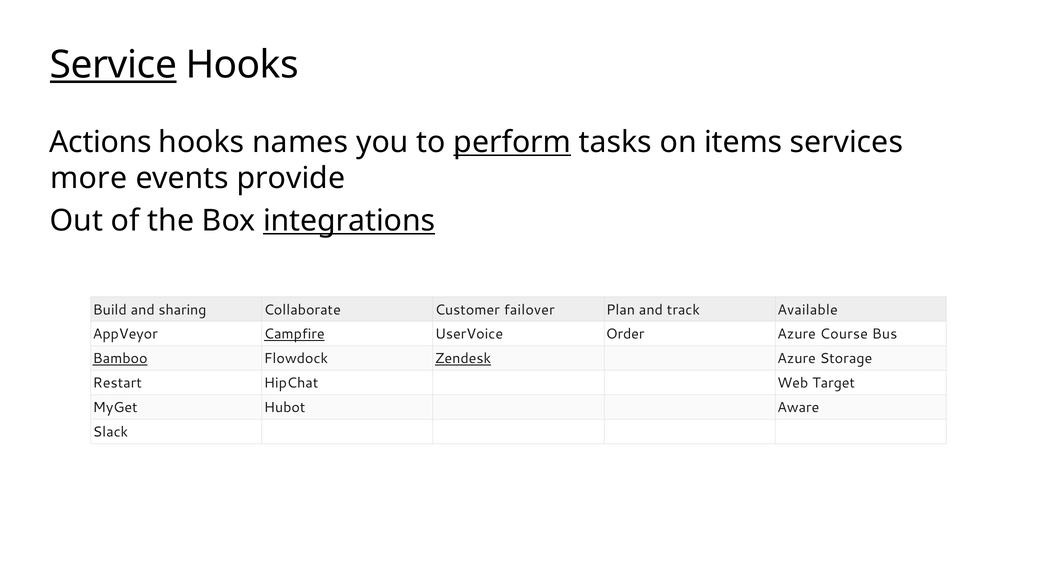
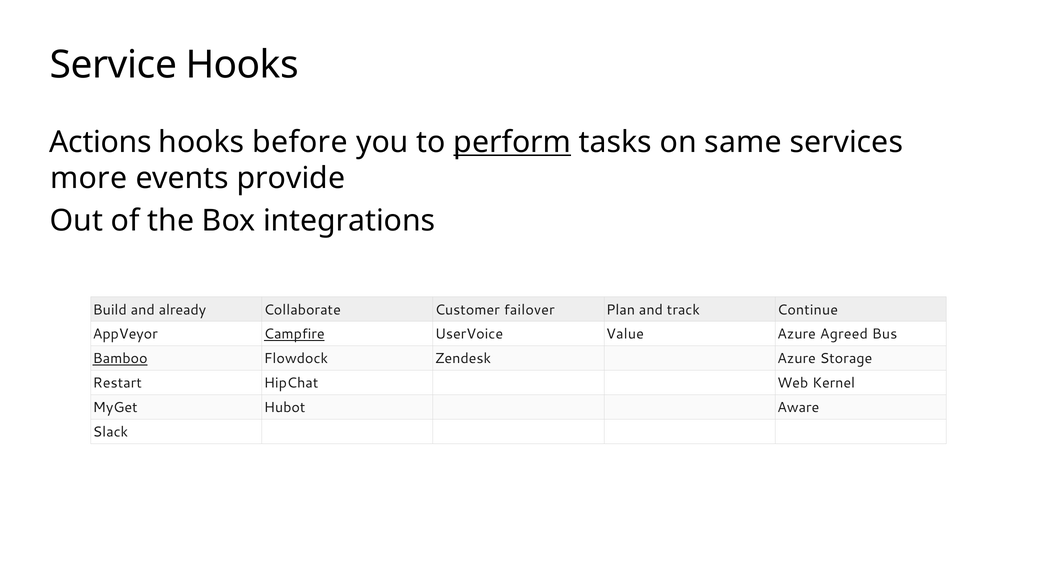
Service underline: present -> none
names: names -> before
items: items -> same
integrations underline: present -> none
sharing: sharing -> already
Available: Available -> Continue
Order: Order -> Value
Course: Course -> Agreed
Zendesk underline: present -> none
Target: Target -> Kernel
